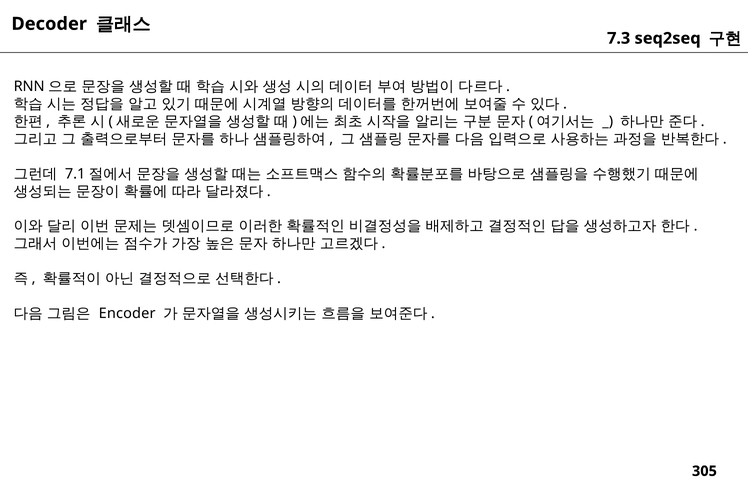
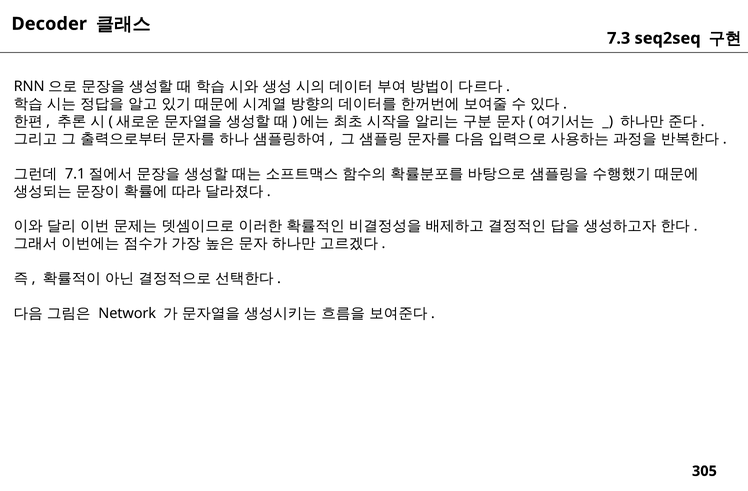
Encoder: Encoder -> Network
